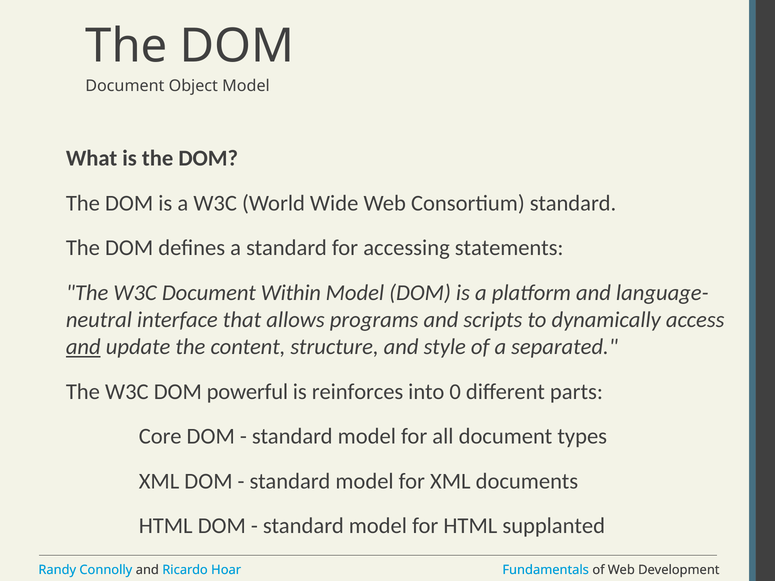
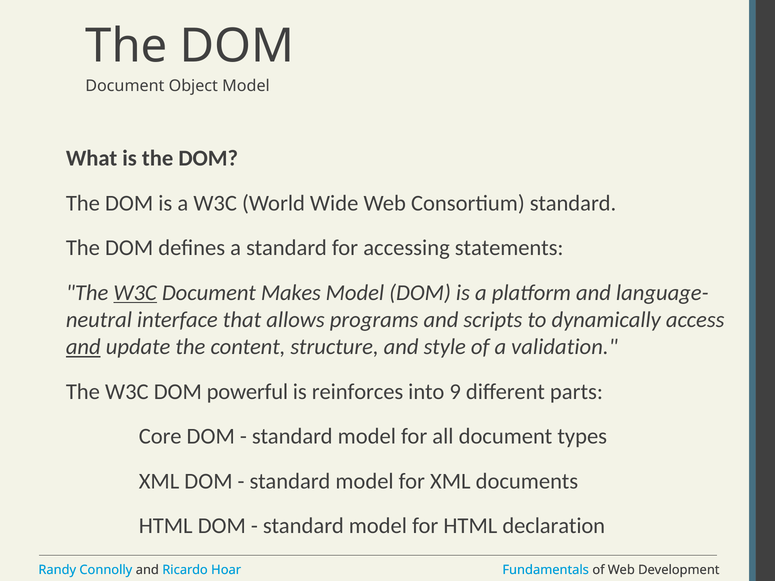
W3C at (135, 293) underline: none -> present
Within: Within -> Makes
separated: separated -> validation
0: 0 -> 9
supplanted: supplanted -> declaration
